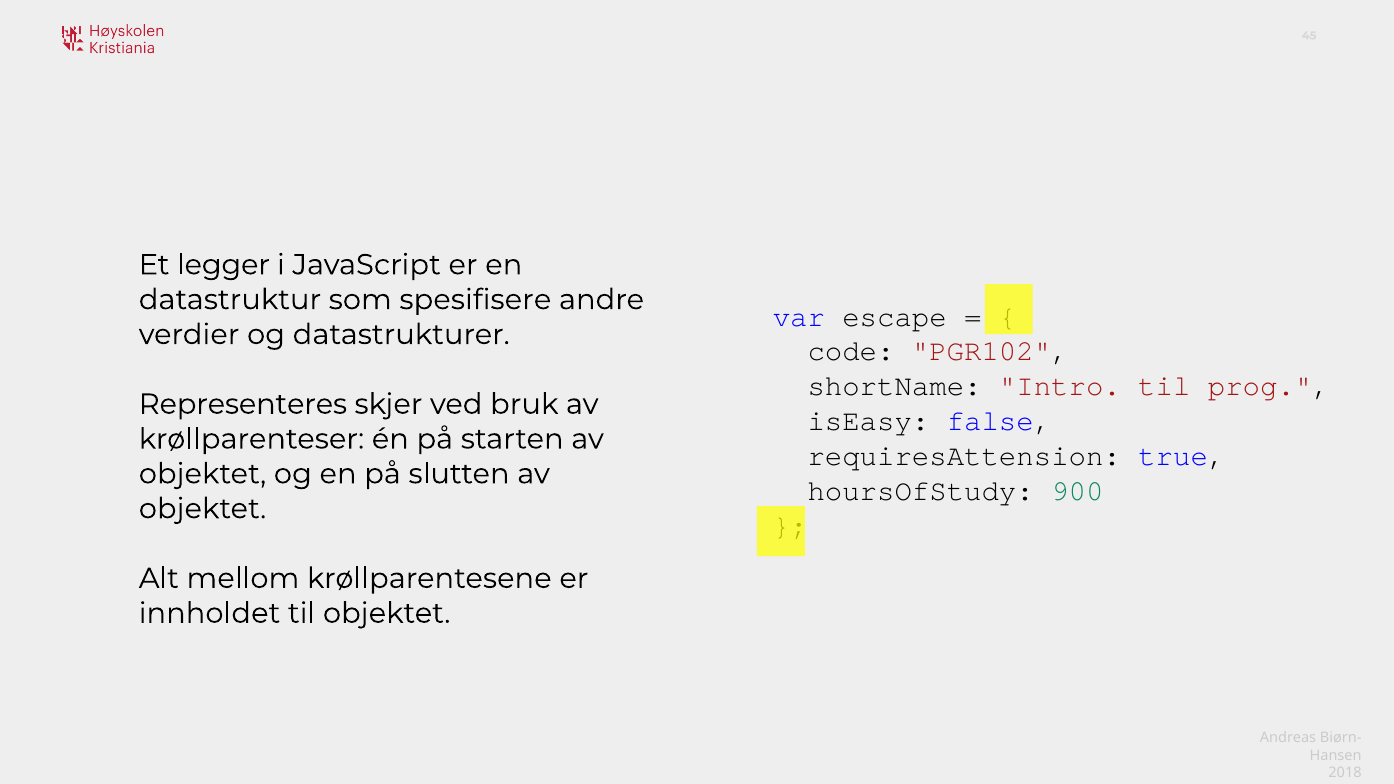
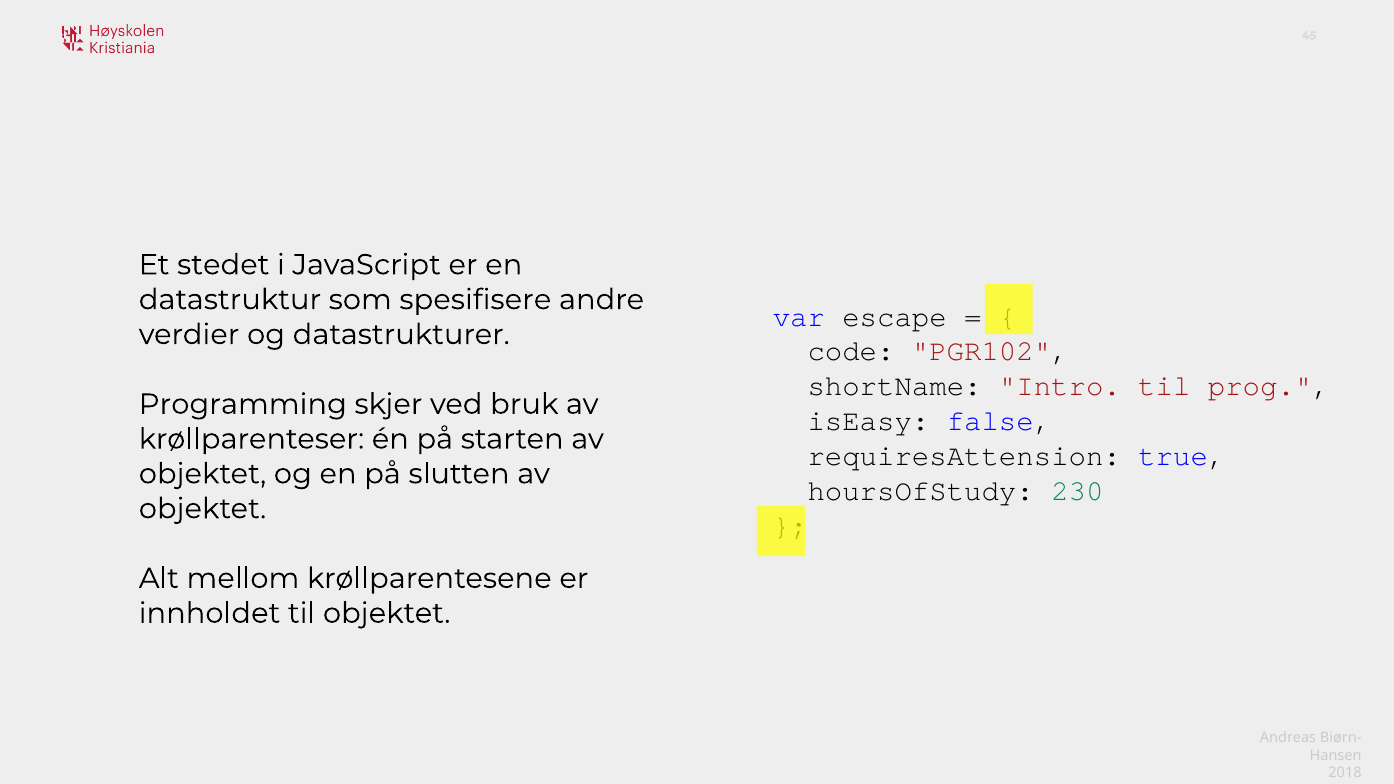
legger: legger -> stedet
Representeres: Representeres -> Programming
900: 900 -> 230
